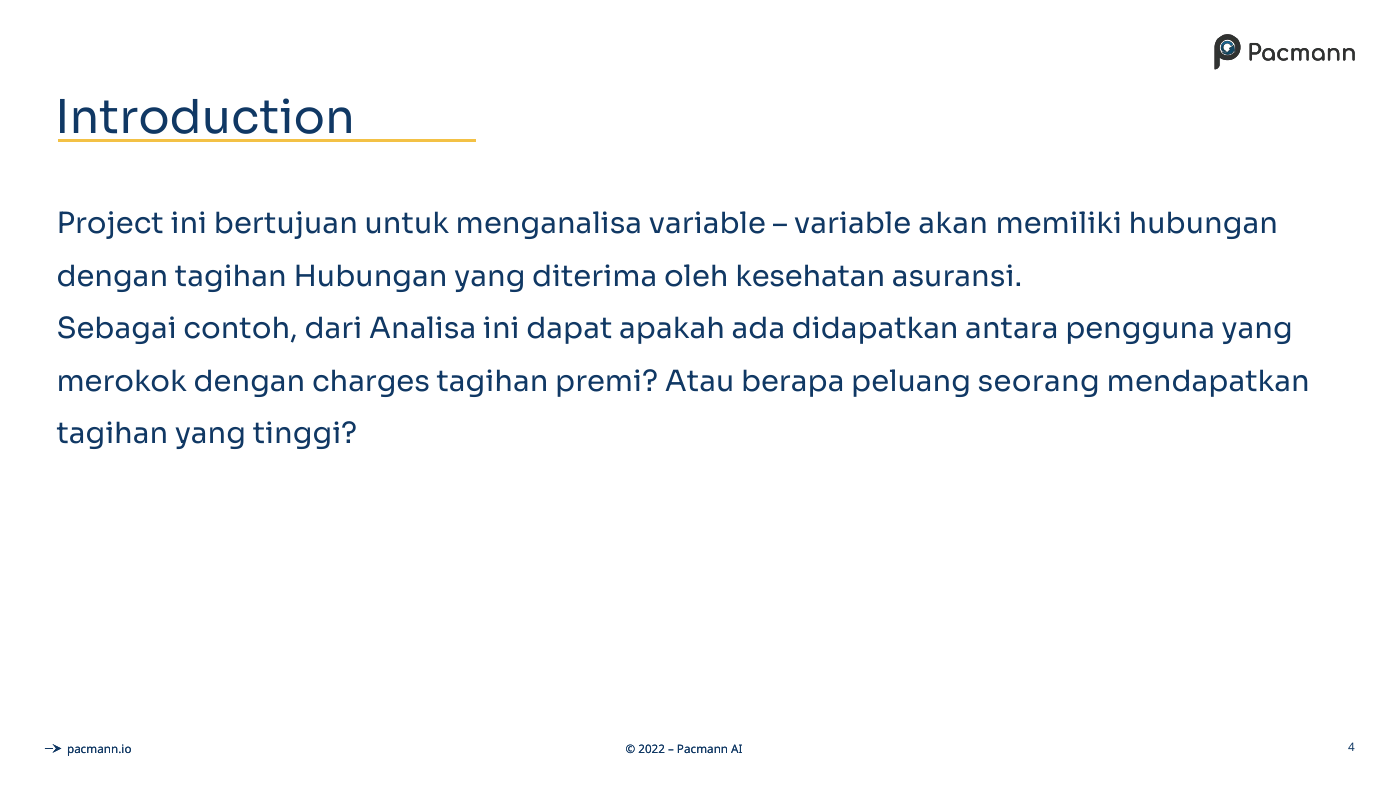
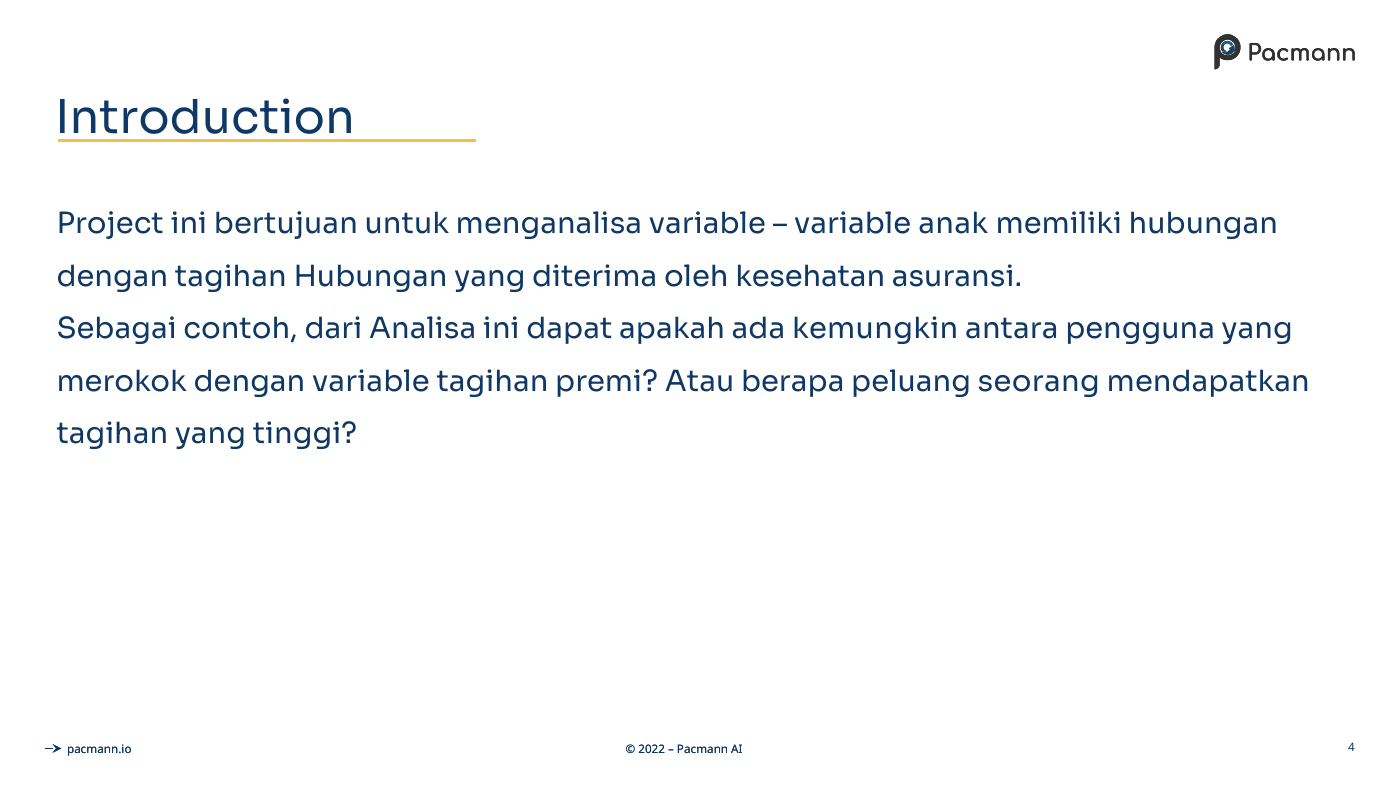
akan: akan -> anak
didapatkan: didapatkan -> kemungkin
dengan charges: charges -> variable
